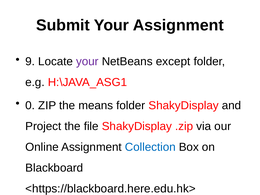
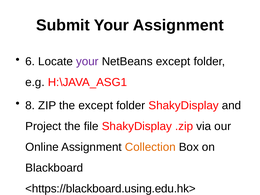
9: 9 -> 6
0: 0 -> 8
the means: means -> except
Collection colour: blue -> orange
<https://blackboard.here.edu.hk>: <https://blackboard.here.edu.hk> -> <https://blackboard.using.edu.hk>
